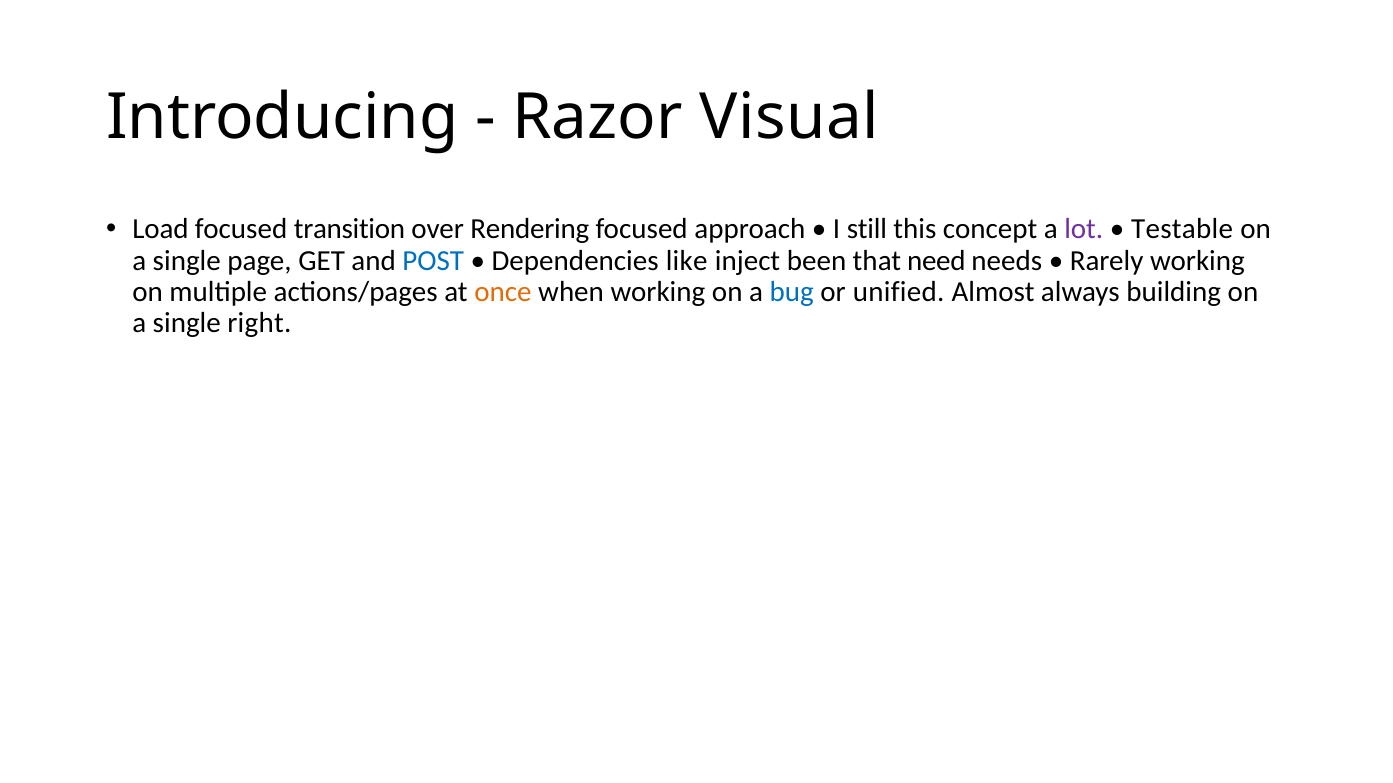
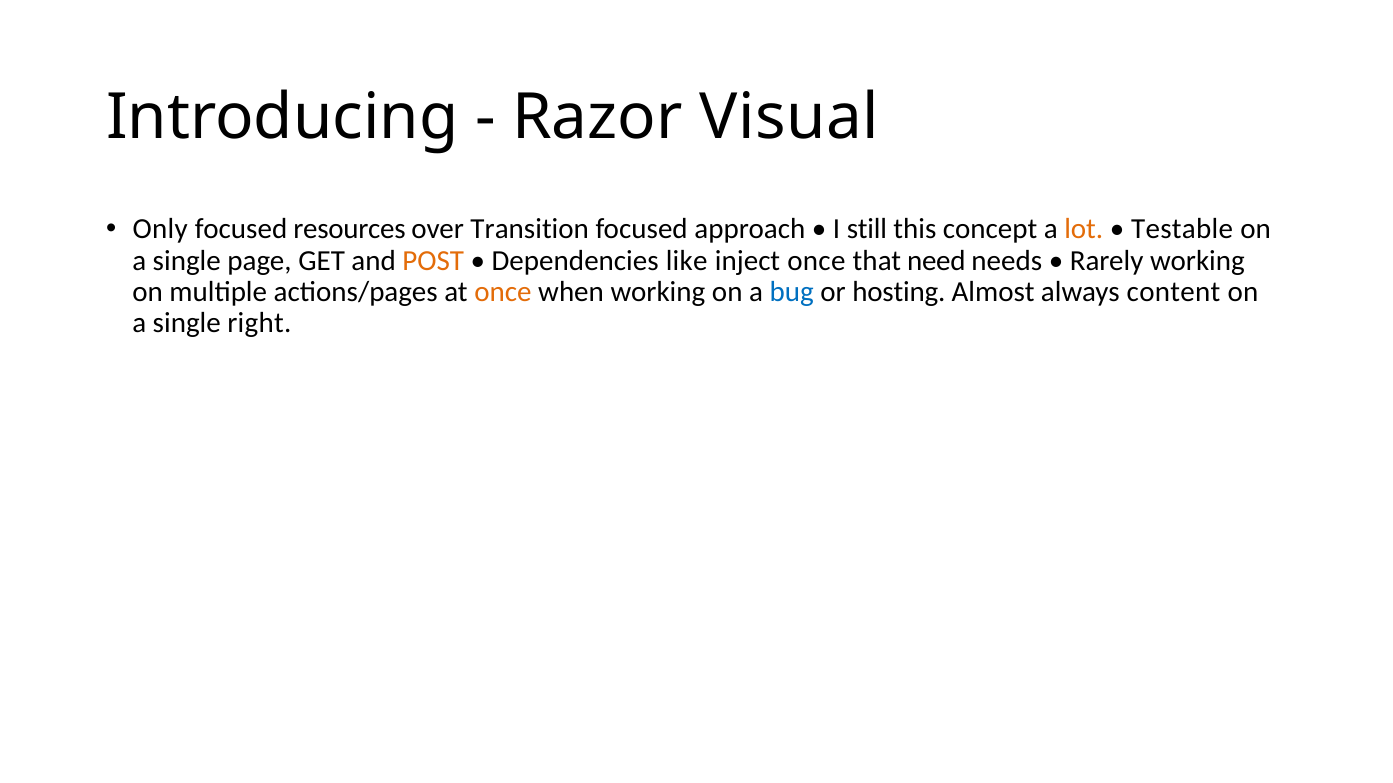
Load: Load -> Only
transition: transition -> resources
Rendering: Rendering -> Transition
lot colour: purple -> orange
POST colour: blue -> orange
inject been: been -> once
unified: unified -> hosting
building: building -> content
